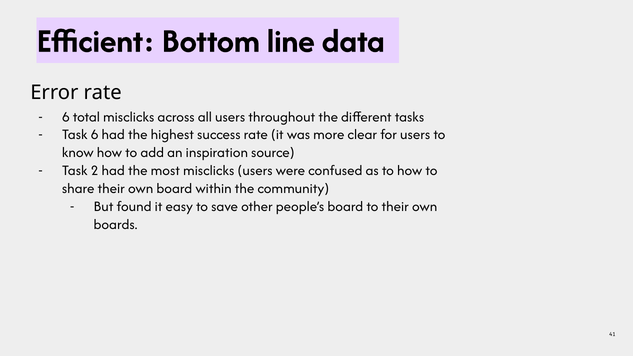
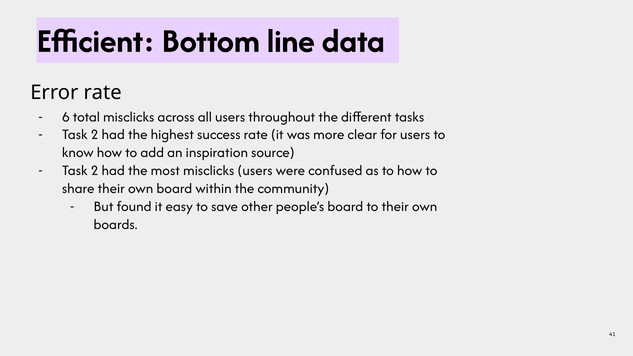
6 at (95, 135): 6 -> 2
